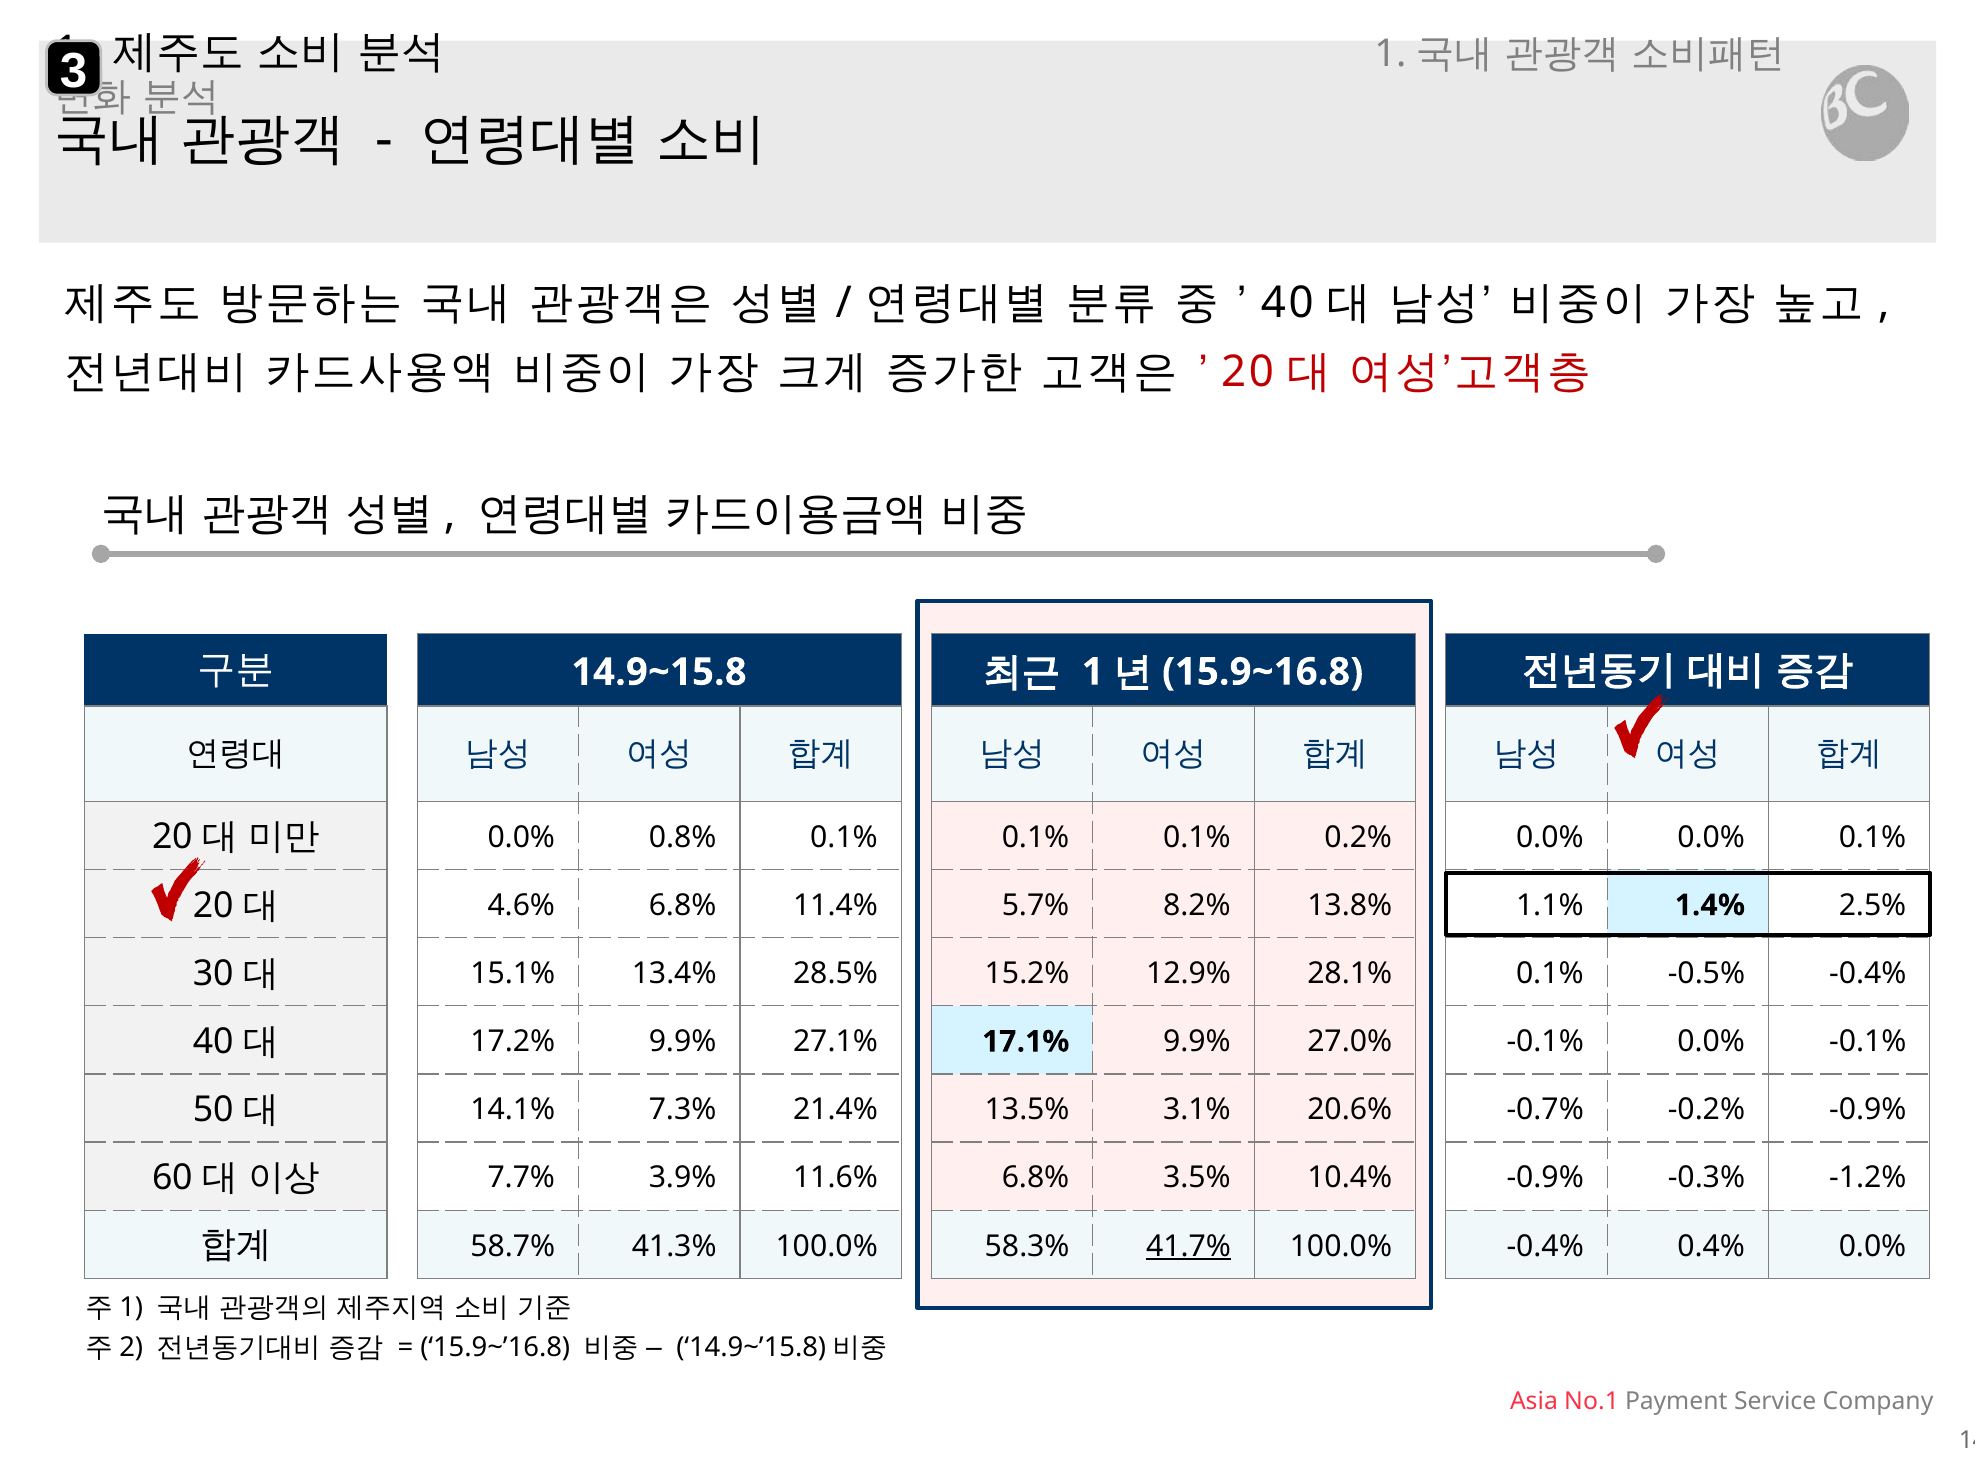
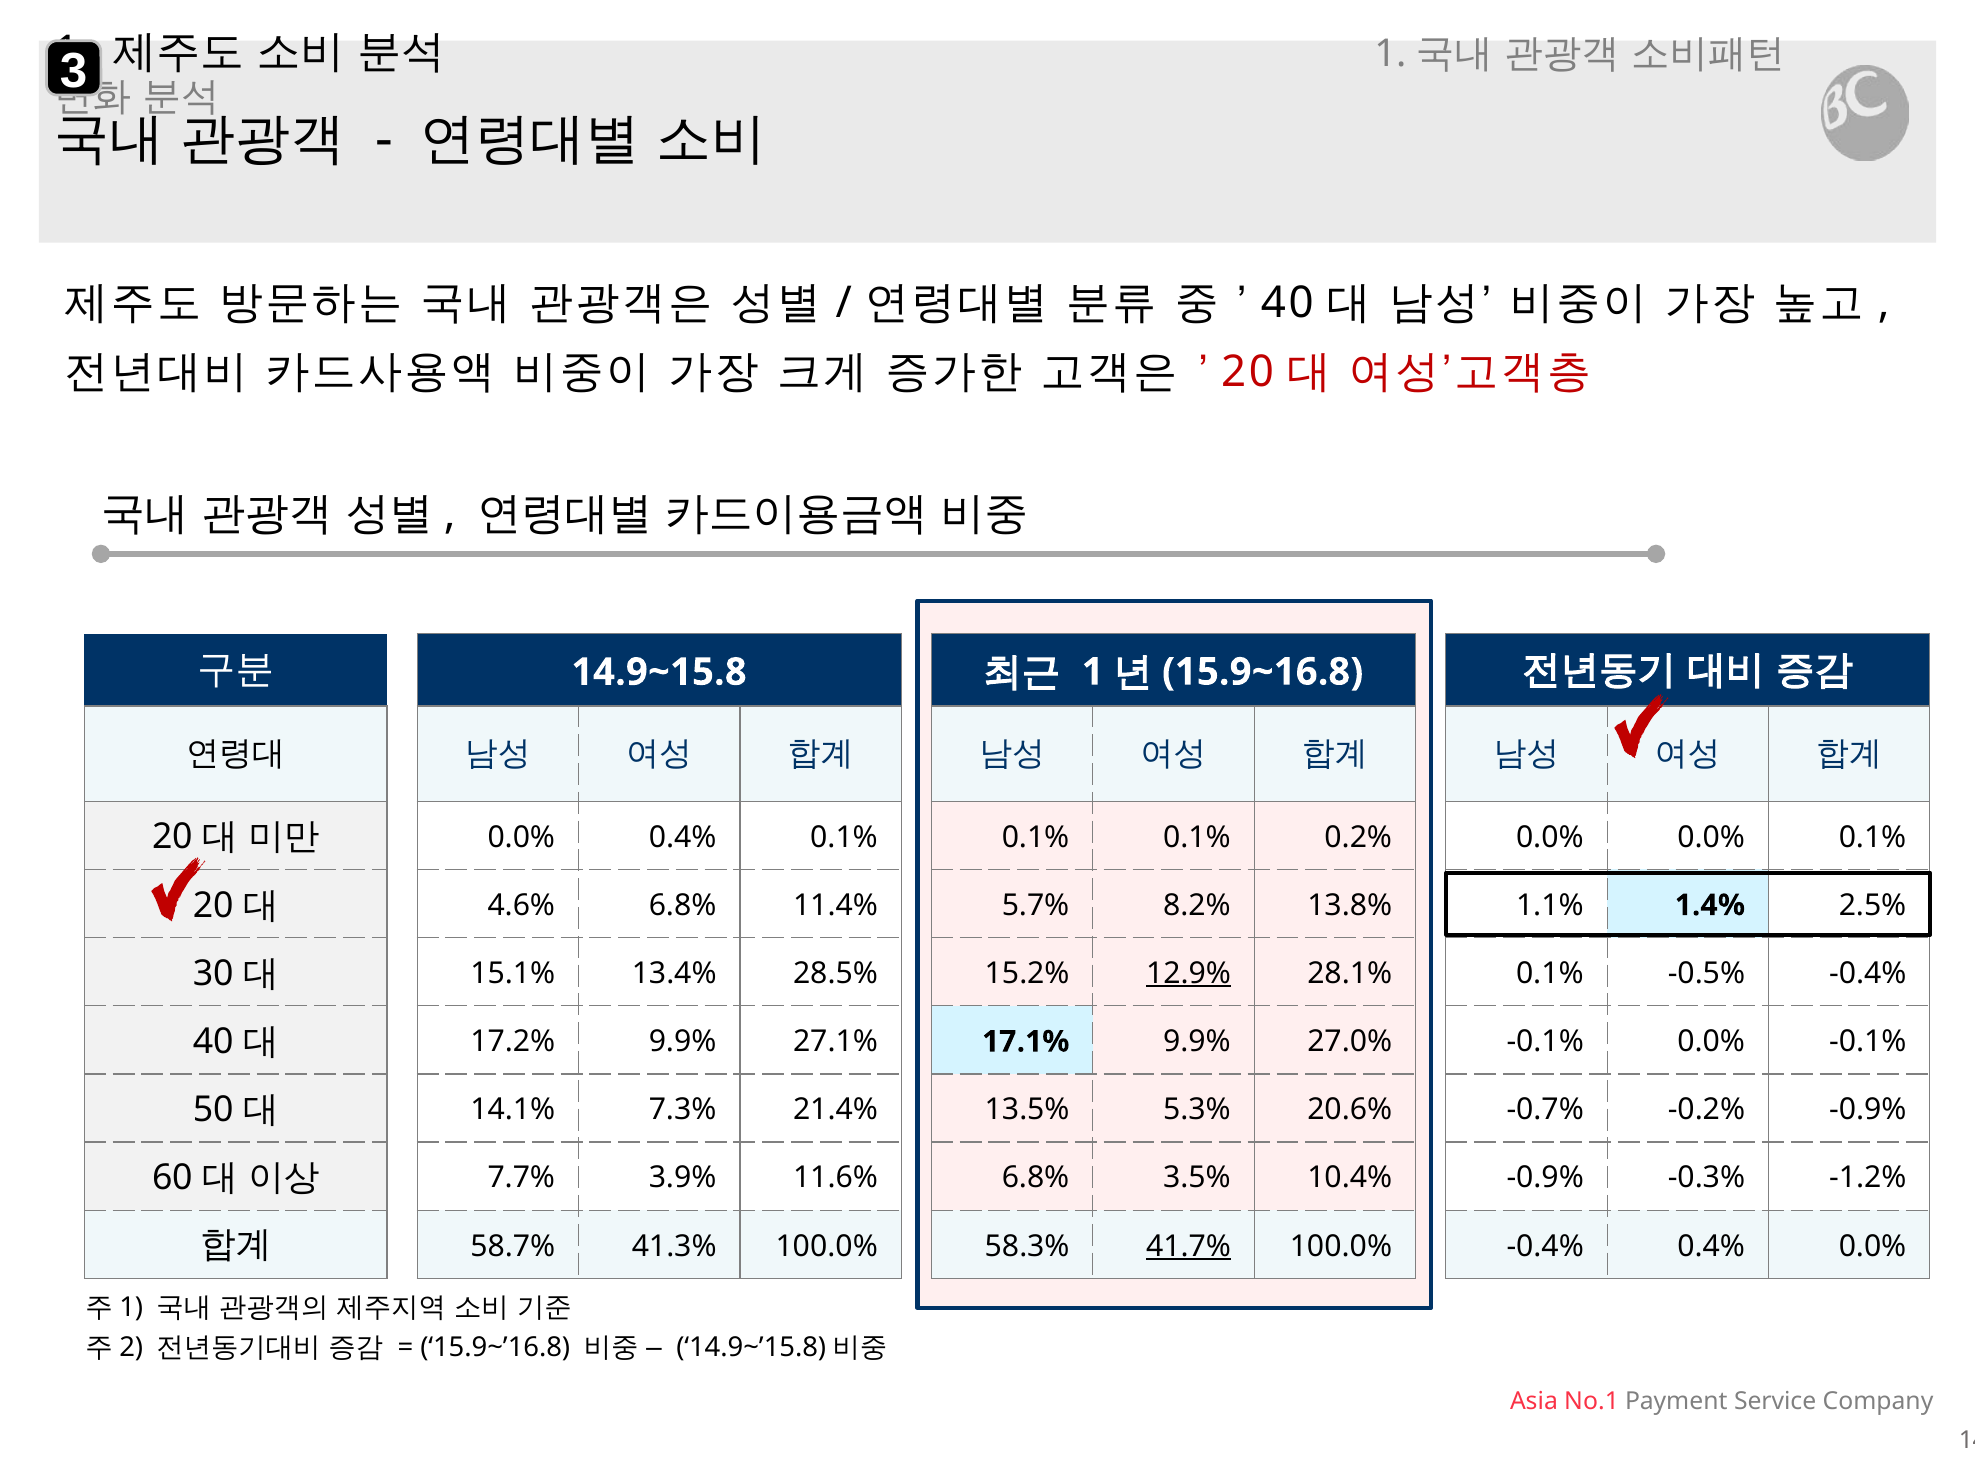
0.0% 0.8%: 0.8% -> 0.4%
12.9% underline: none -> present
3.1%: 3.1% -> 5.3%
